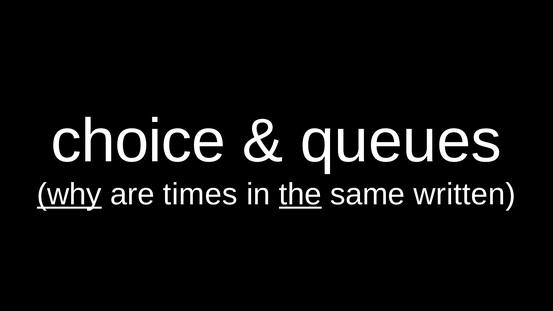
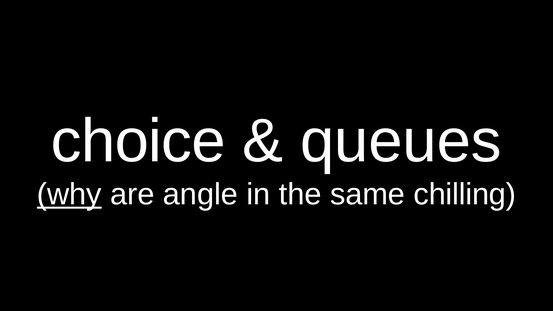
times: times -> angle
the underline: present -> none
written: written -> chilling
